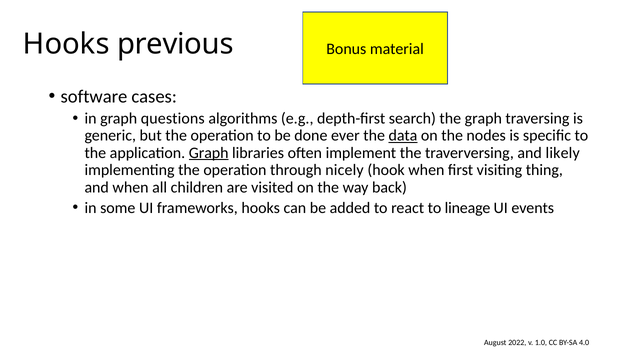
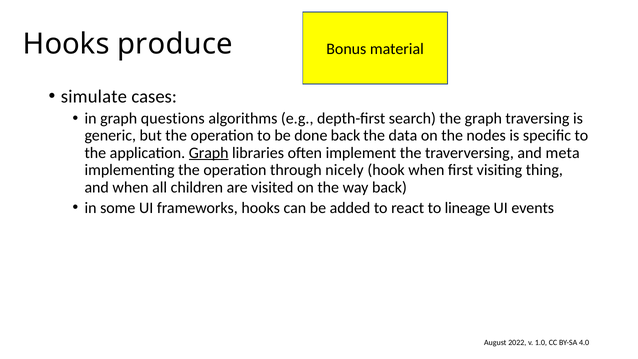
previous: previous -> produce
software: software -> simulate
done ever: ever -> back
data underline: present -> none
likely: likely -> meta
